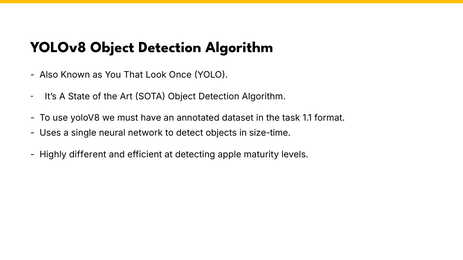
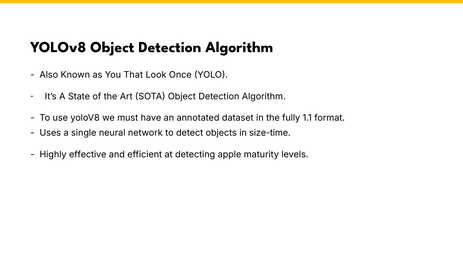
task: task -> fully
different: different -> effective
